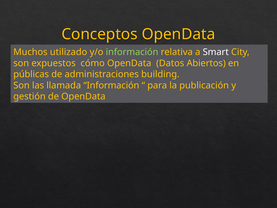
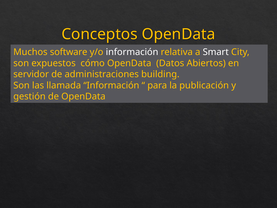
utilizado: utilizado -> software
información at (132, 52) colour: light green -> white
públicas: públicas -> servidor
